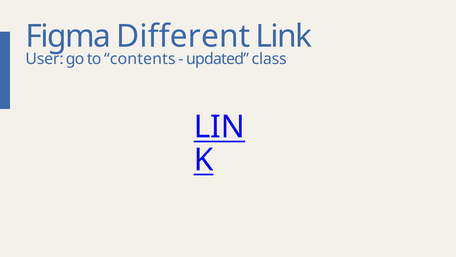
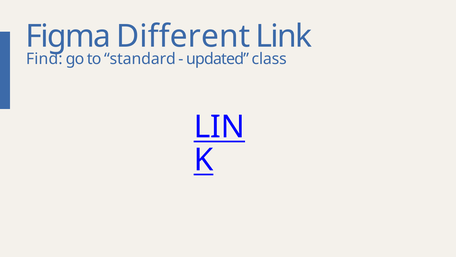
User: User -> Find
contents: contents -> standard
